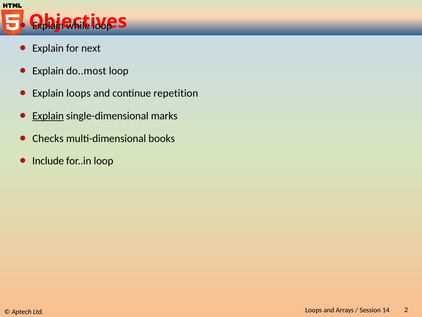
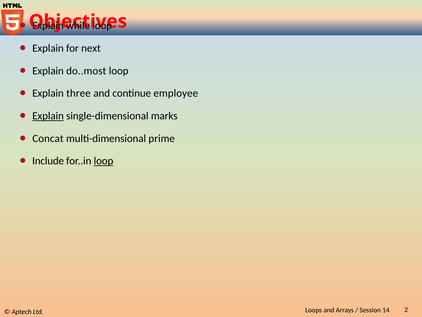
Explain loops: loops -> three
repetition: repetition -> employee
Checks: Checks -> Concat
books: books -> prime
loop at (104, 161) underline: none -> present
